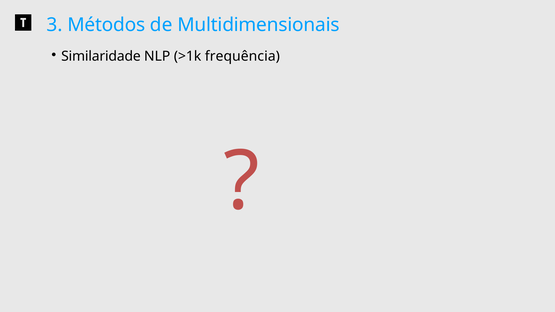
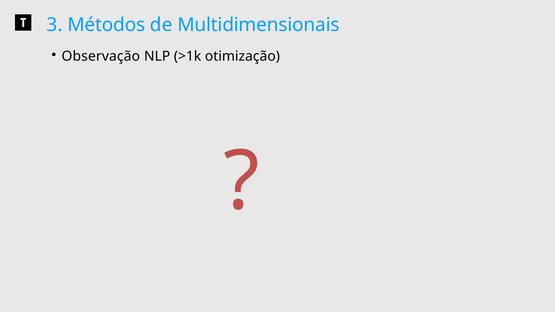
Similaridade: Similaridade -> Observação
frequência: frequência -> otimização
